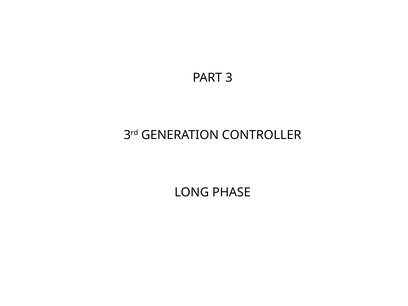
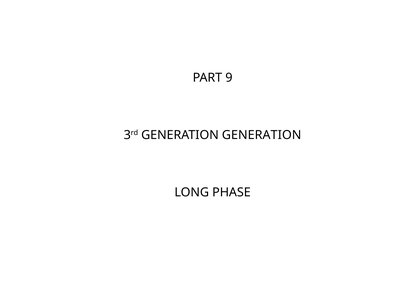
3: 3 -> 9
GENERATION CONTROLLER: CONTROLLER -> GENERATION
